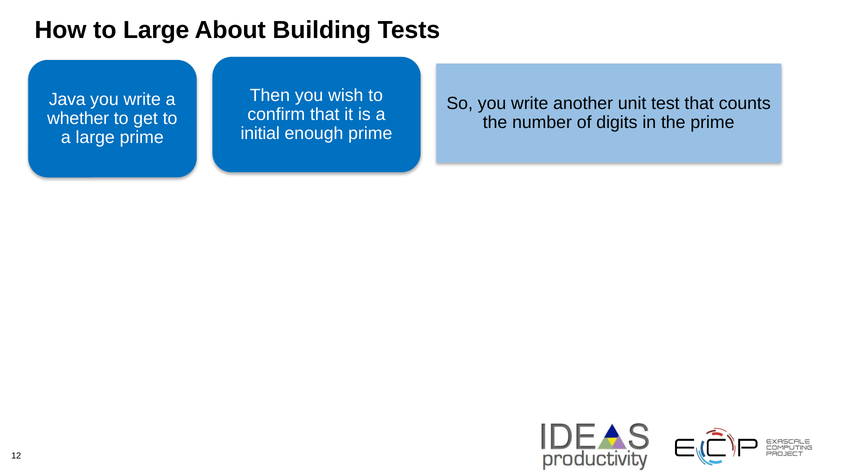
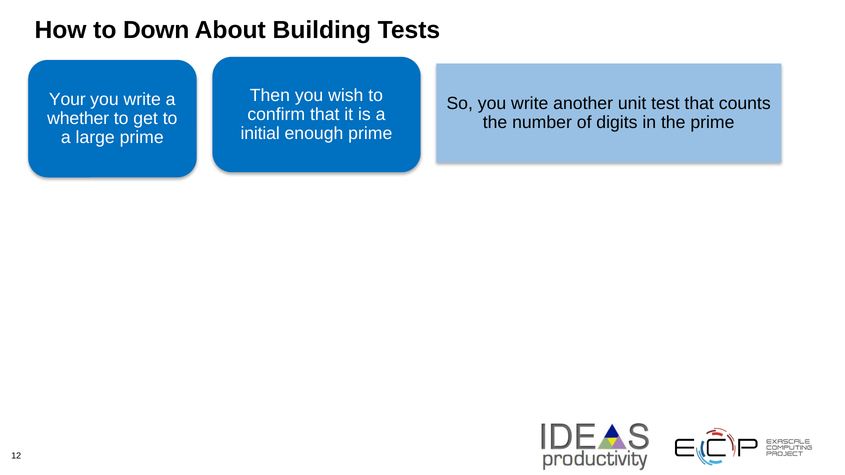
to Large: Large -> Down
Java: Java -> Your
